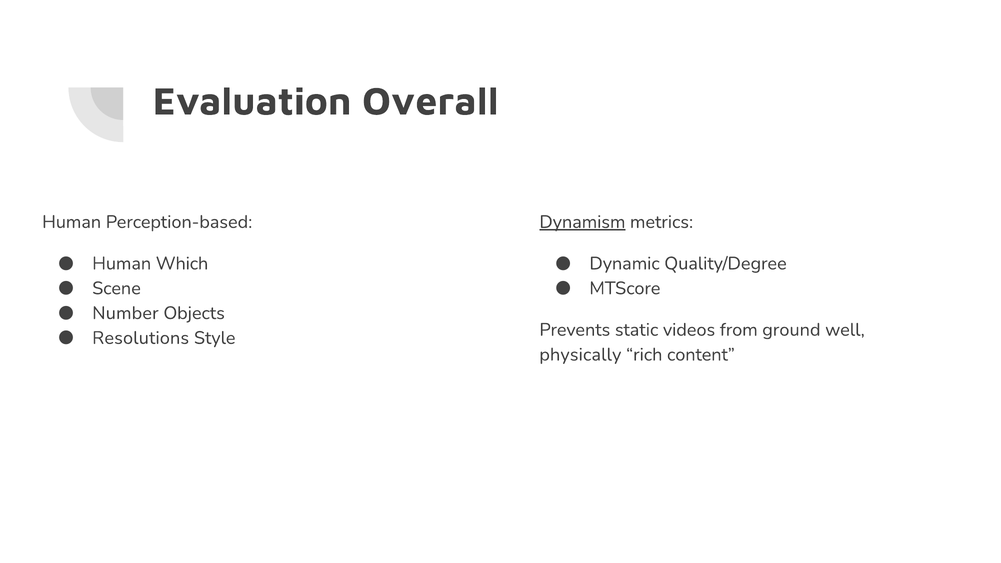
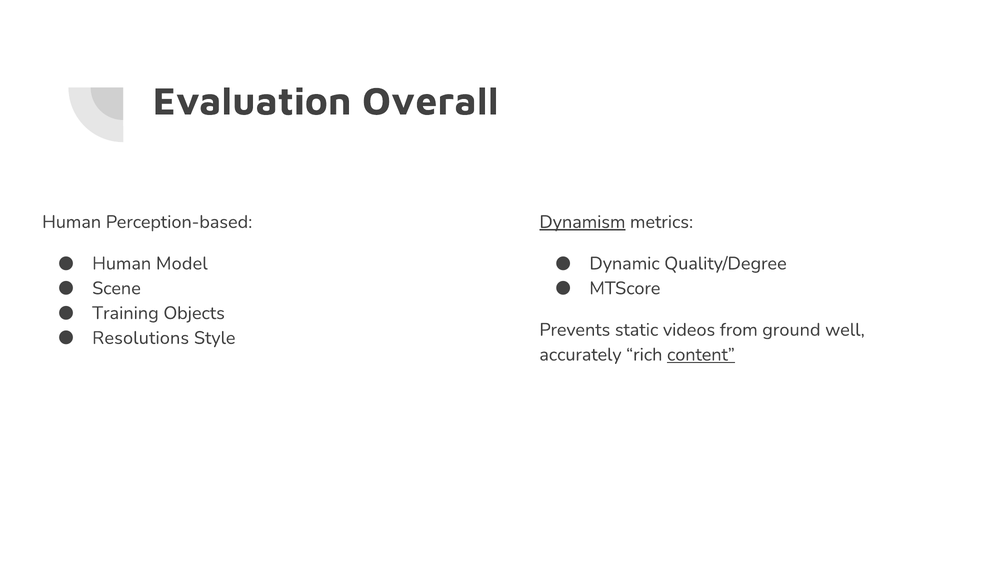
Which: Which -> Model
Number: Number -> Training
physically: physically -> accurately
content underline: none -> present
